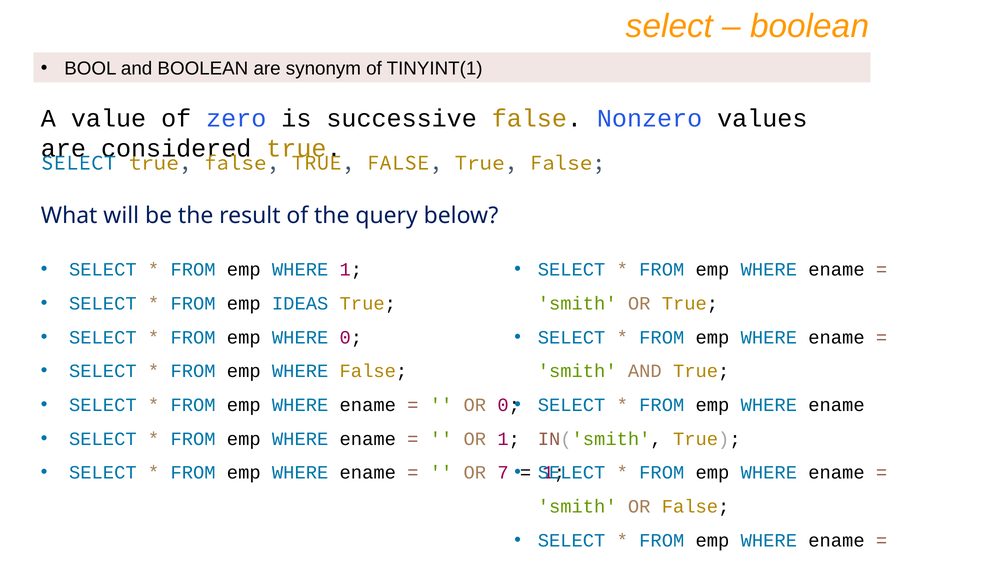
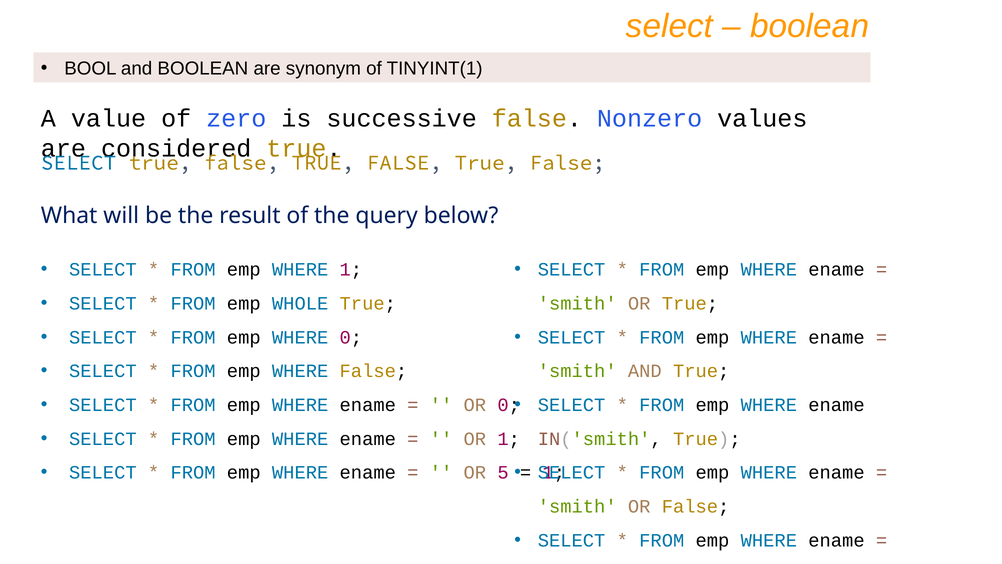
IDEAS: IDEAS -> WHOLE
7: 7 -> 5
